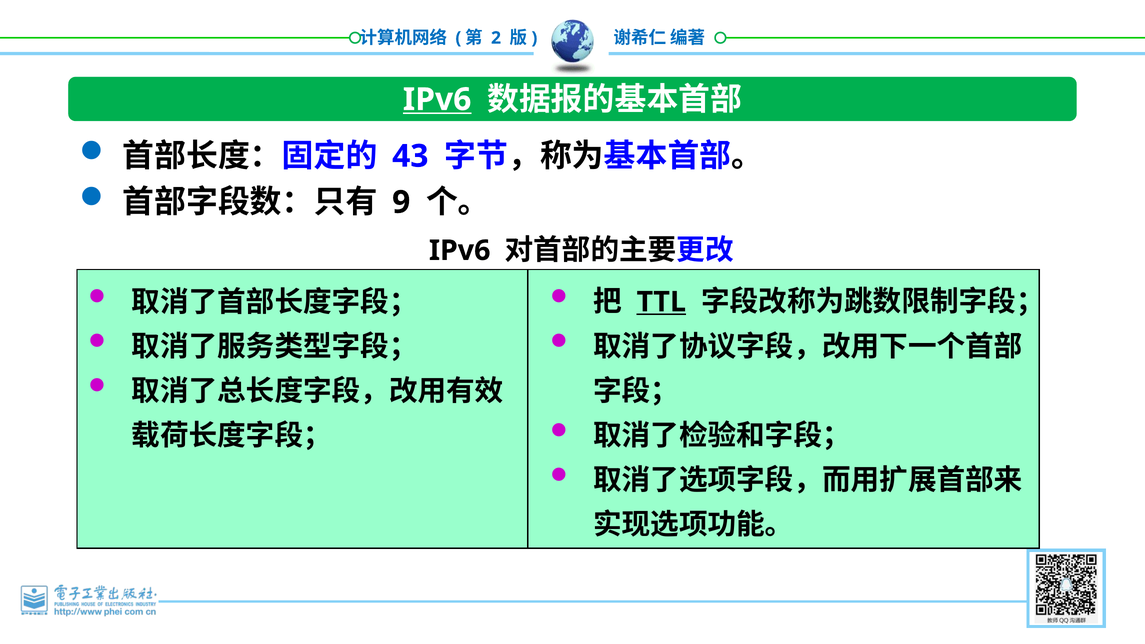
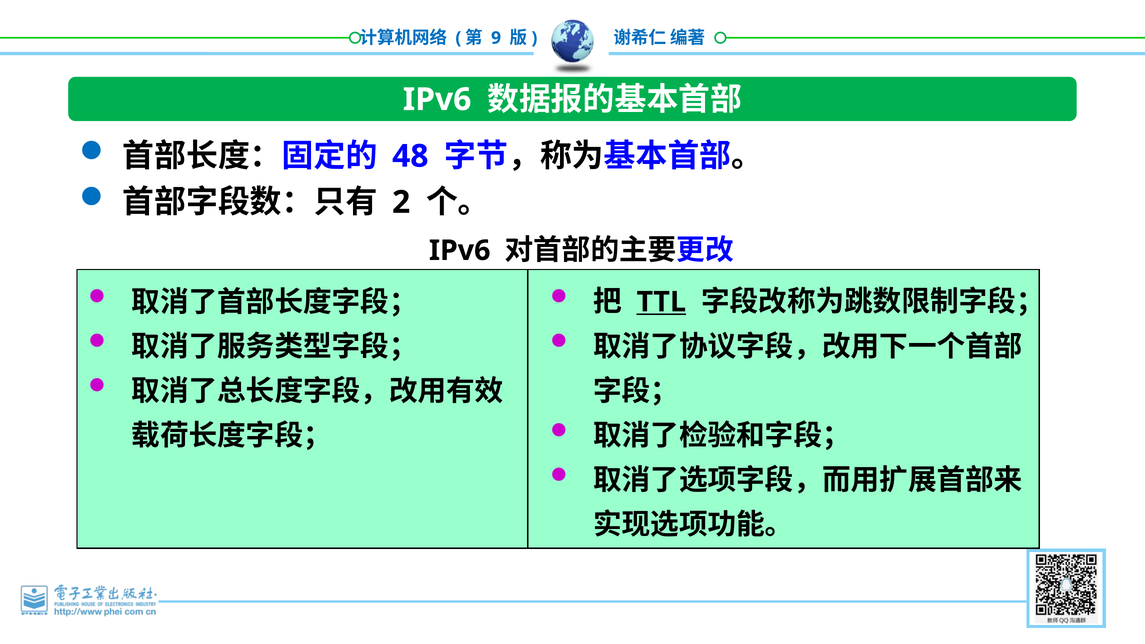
2: 2 -> 9
IPv6 at (437, 100) underline: present -> none
43: 43 -> 48
9: 9 -> 2
